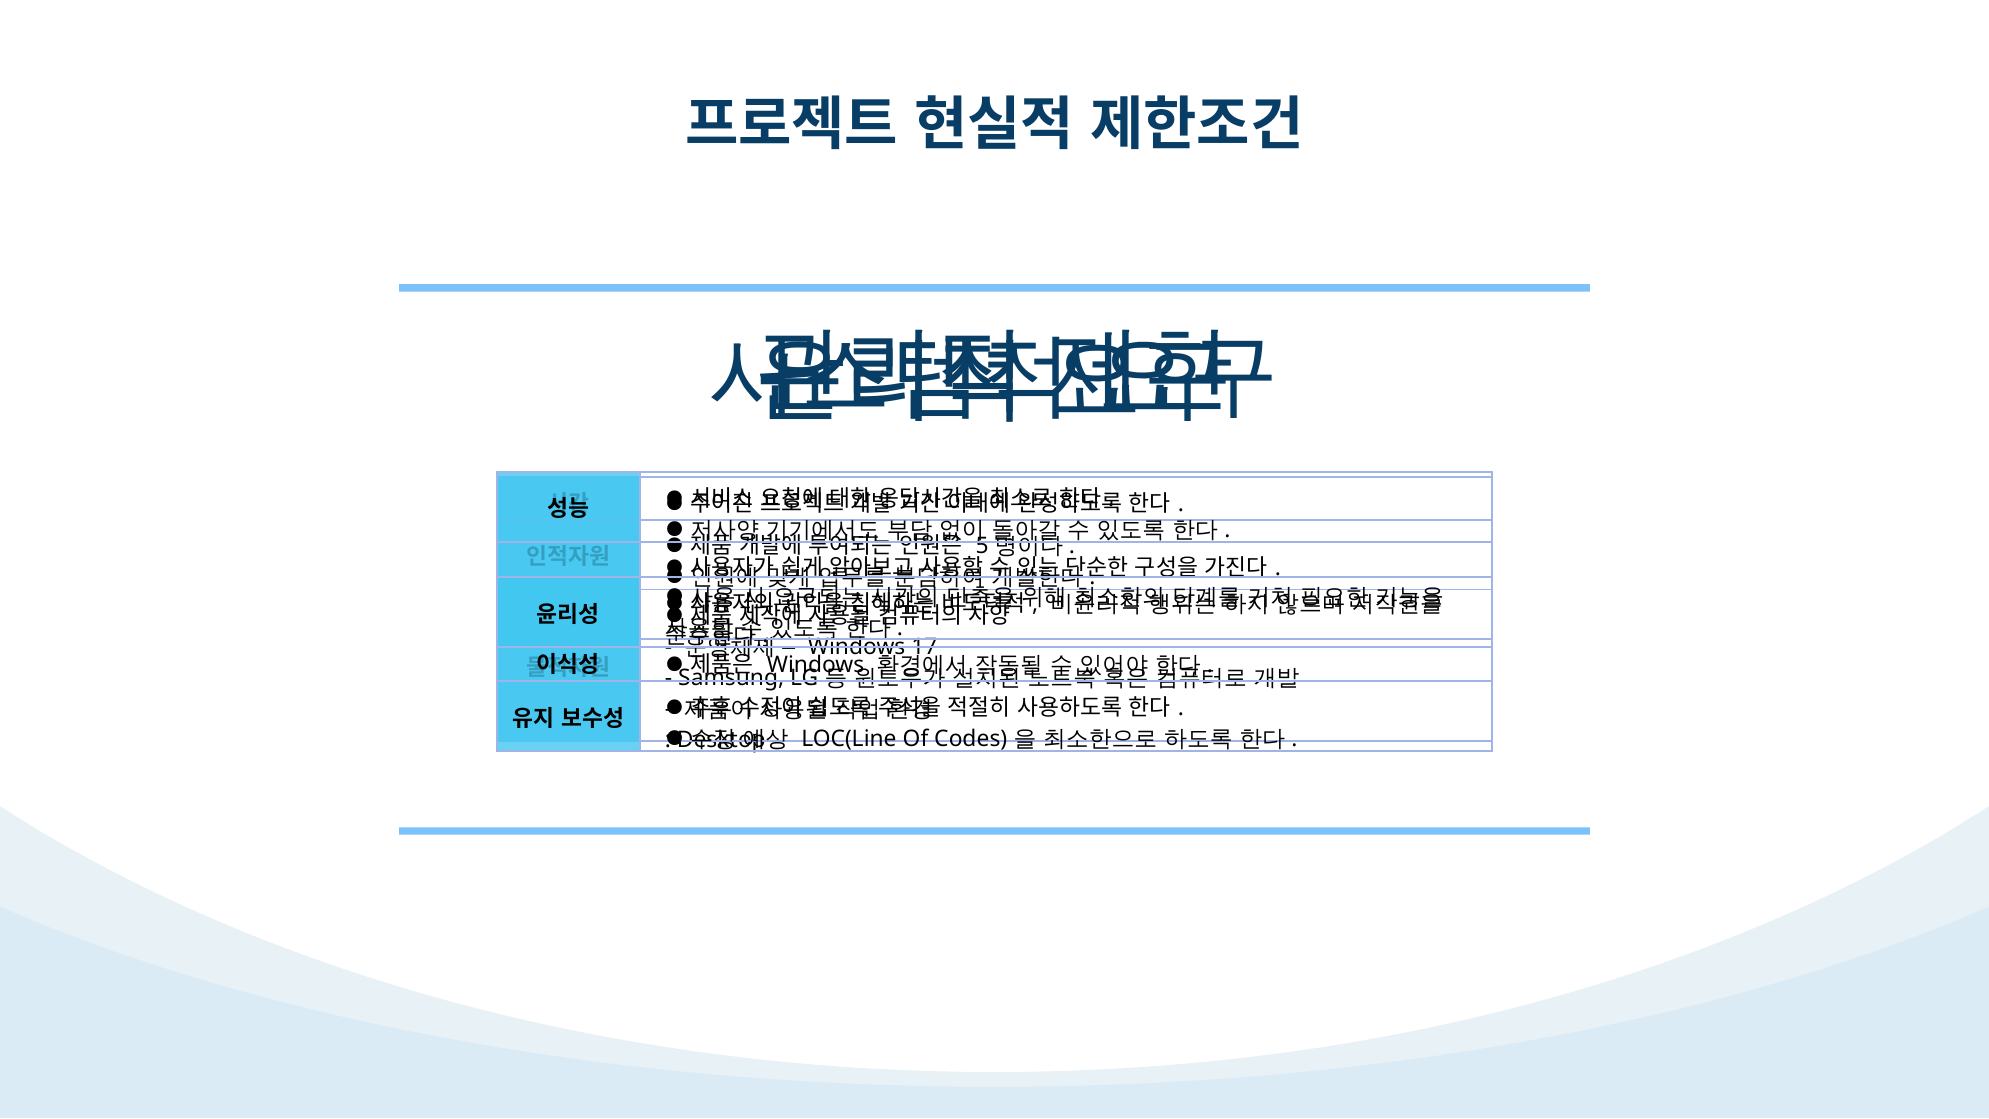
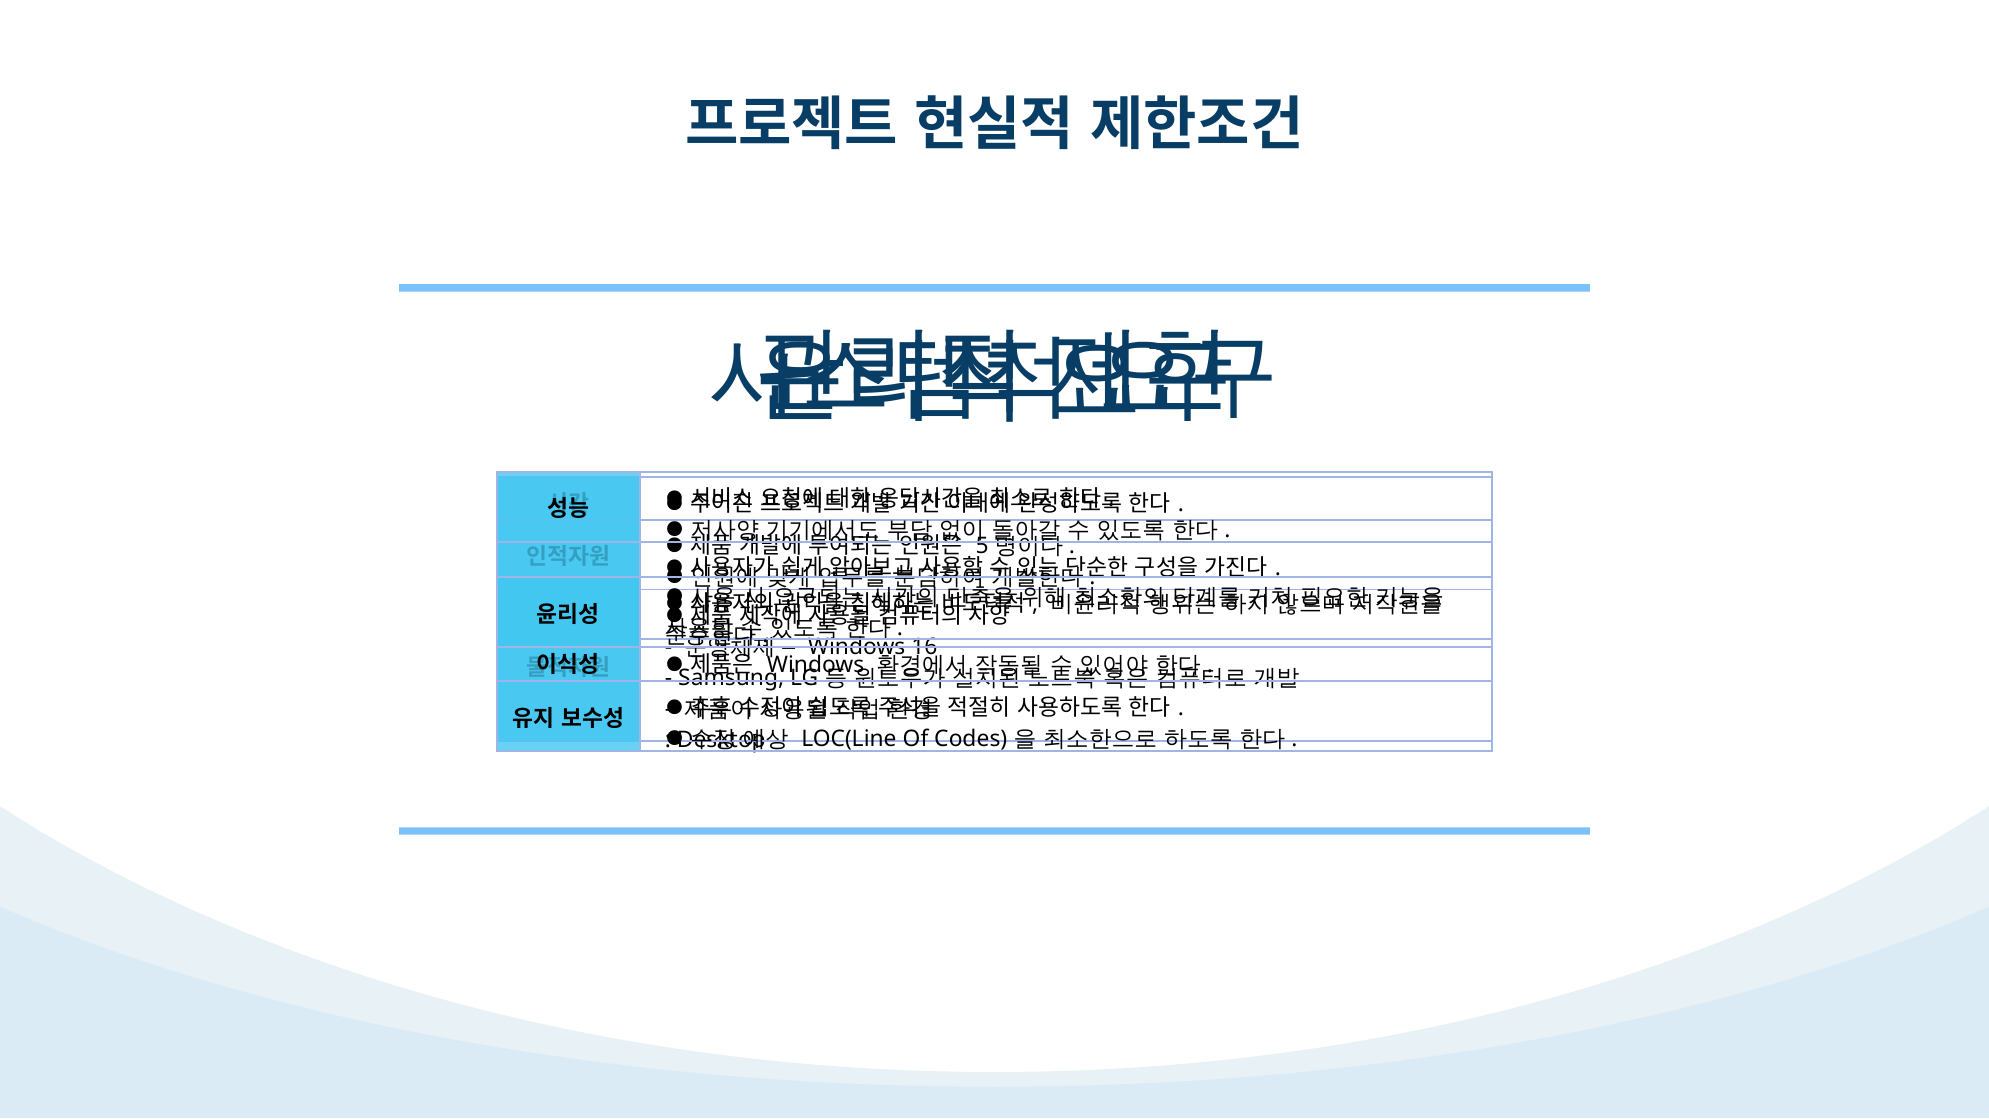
17: 17 -> 16
